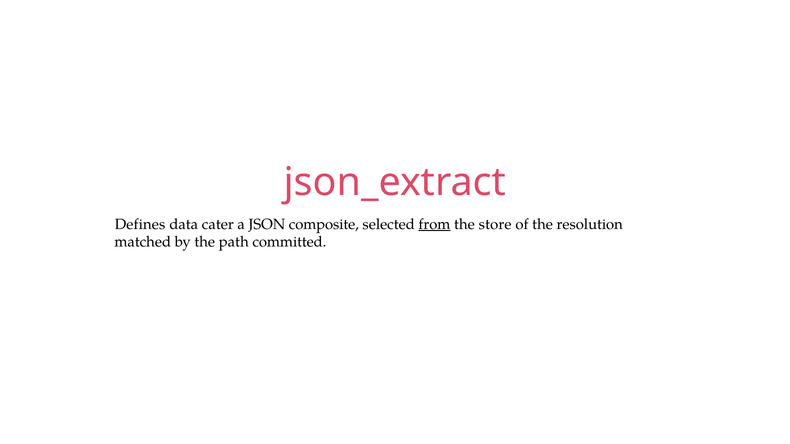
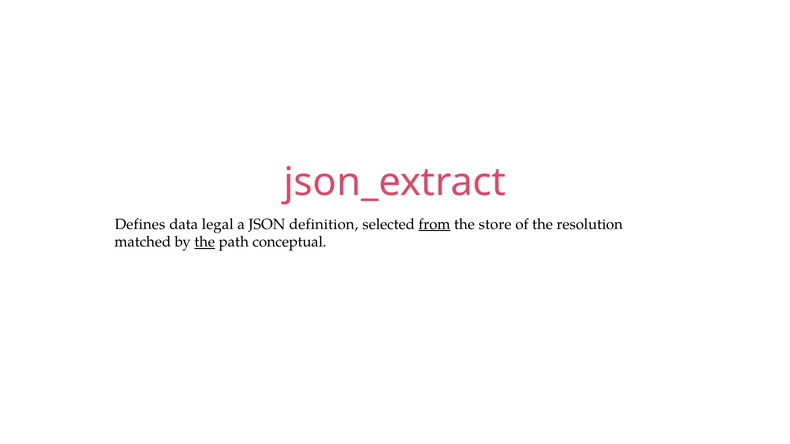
cater: cater -> legal
composite: composite -> definition
the at (205, 242) underline: none -> present
committed: committed -> conceptual
